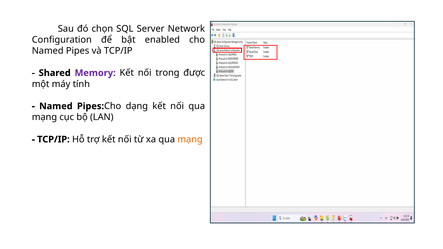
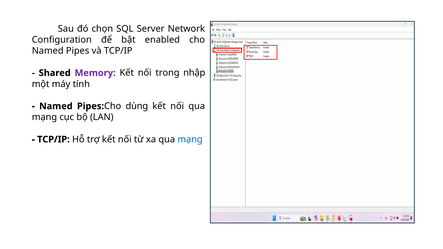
được: được -> nhập
dạng: dạng -> dùng
mạng at (190, 139) colour: orange -> blue
